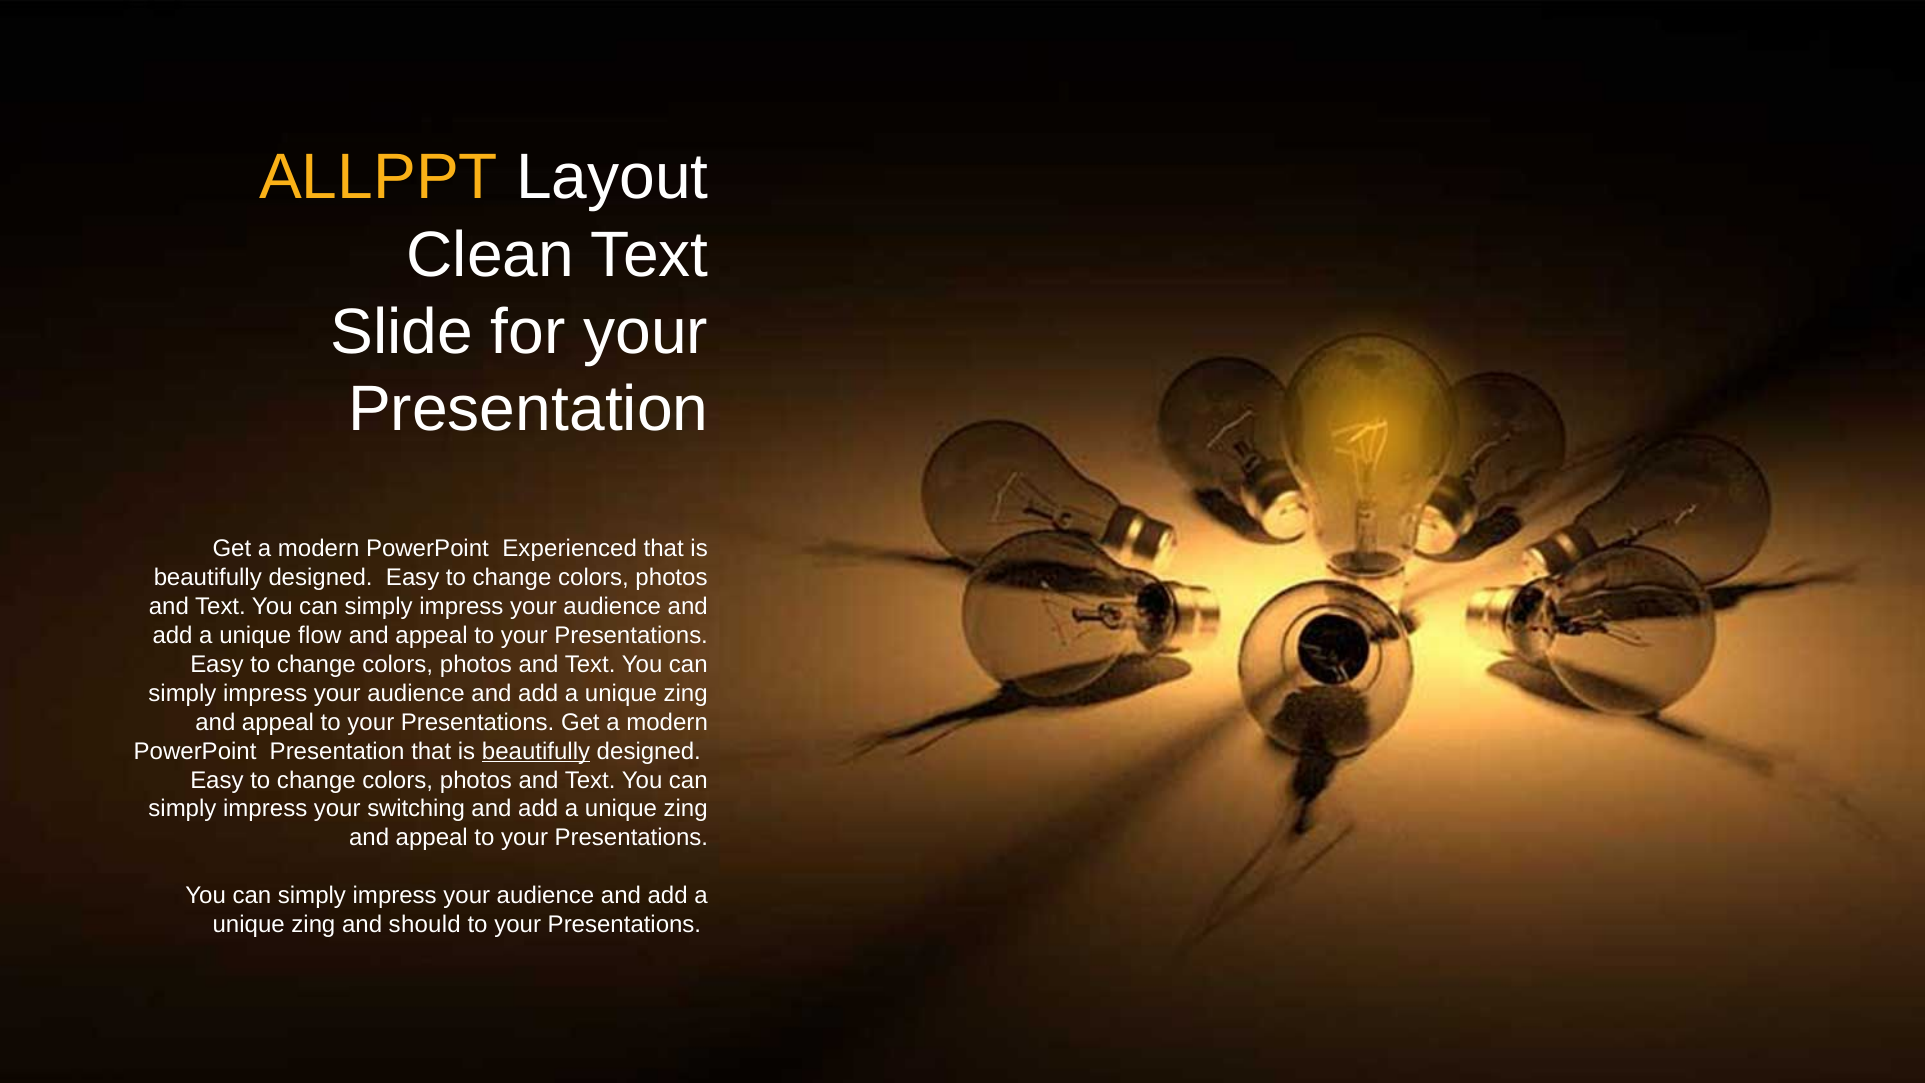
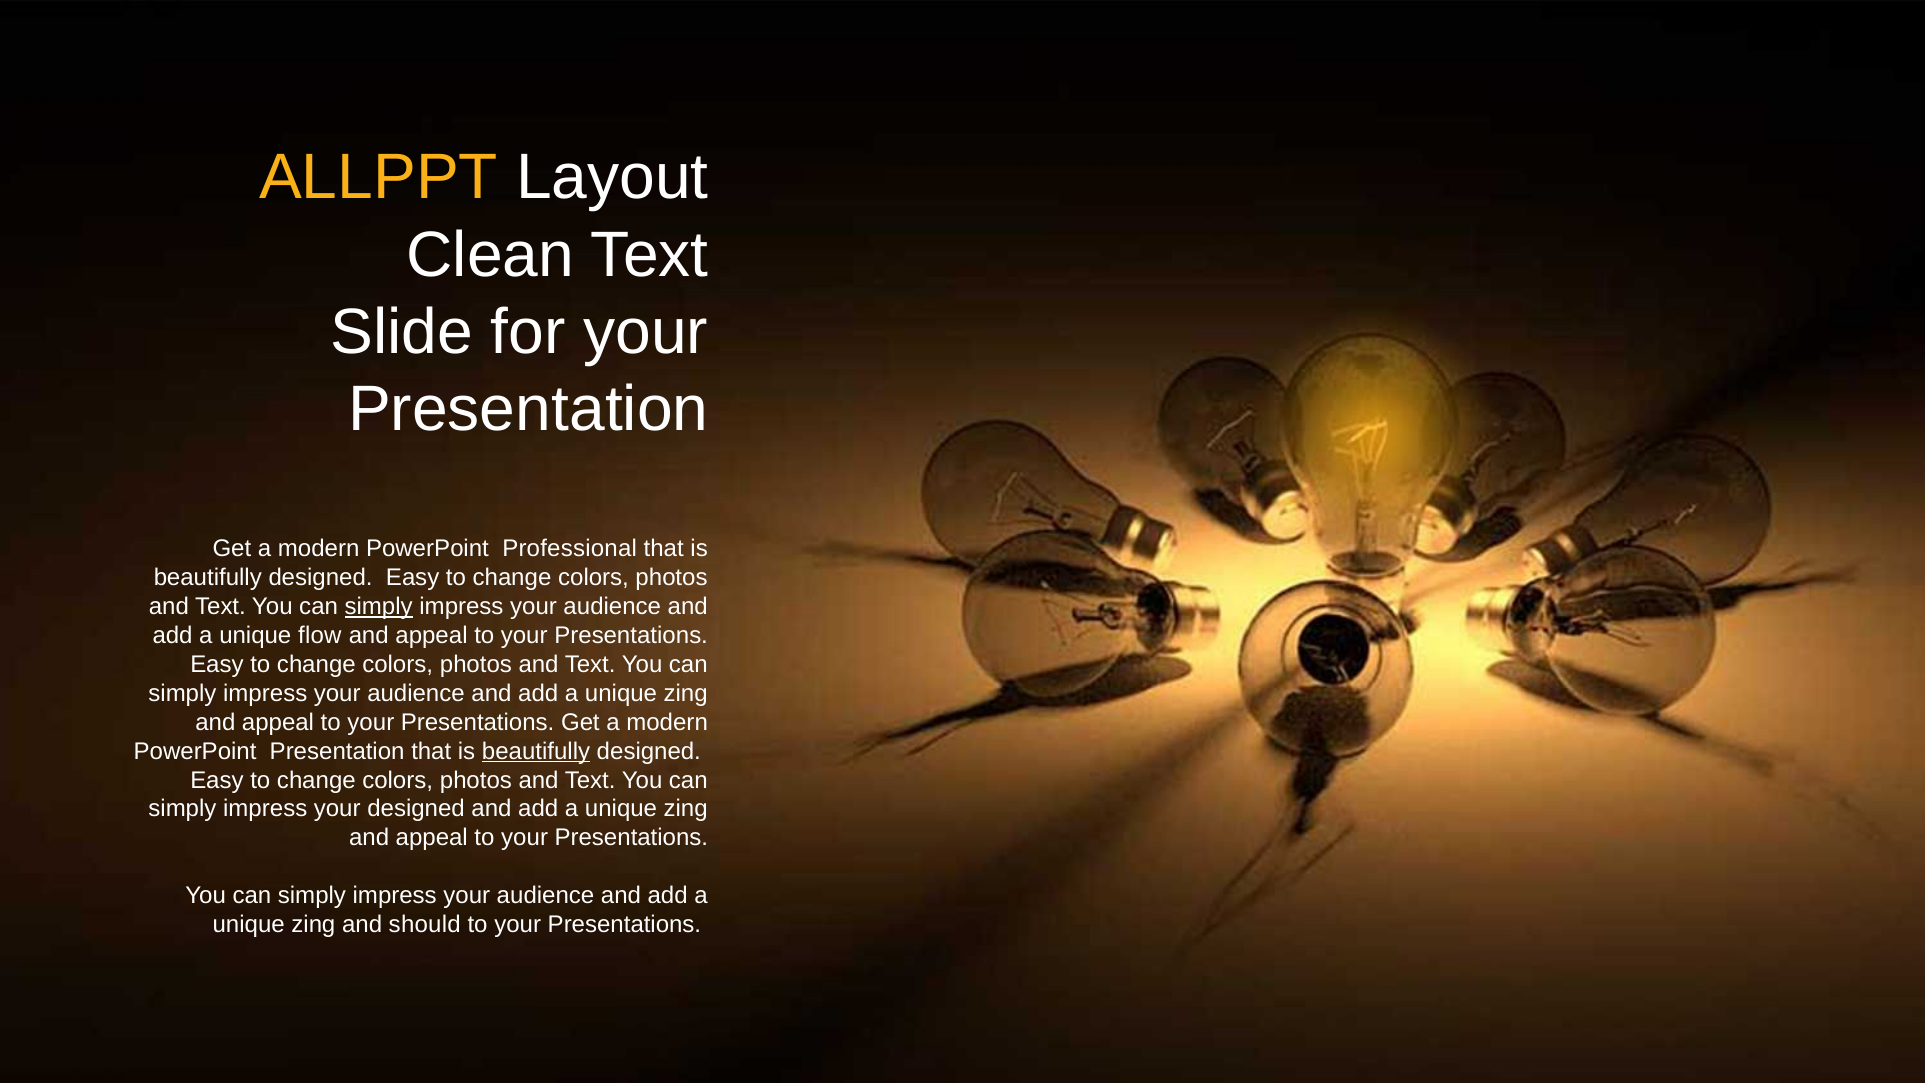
Experienced: Experienced -> Professional
simply at (379, 607) underline: none -> present
your switching: switching -> designed
